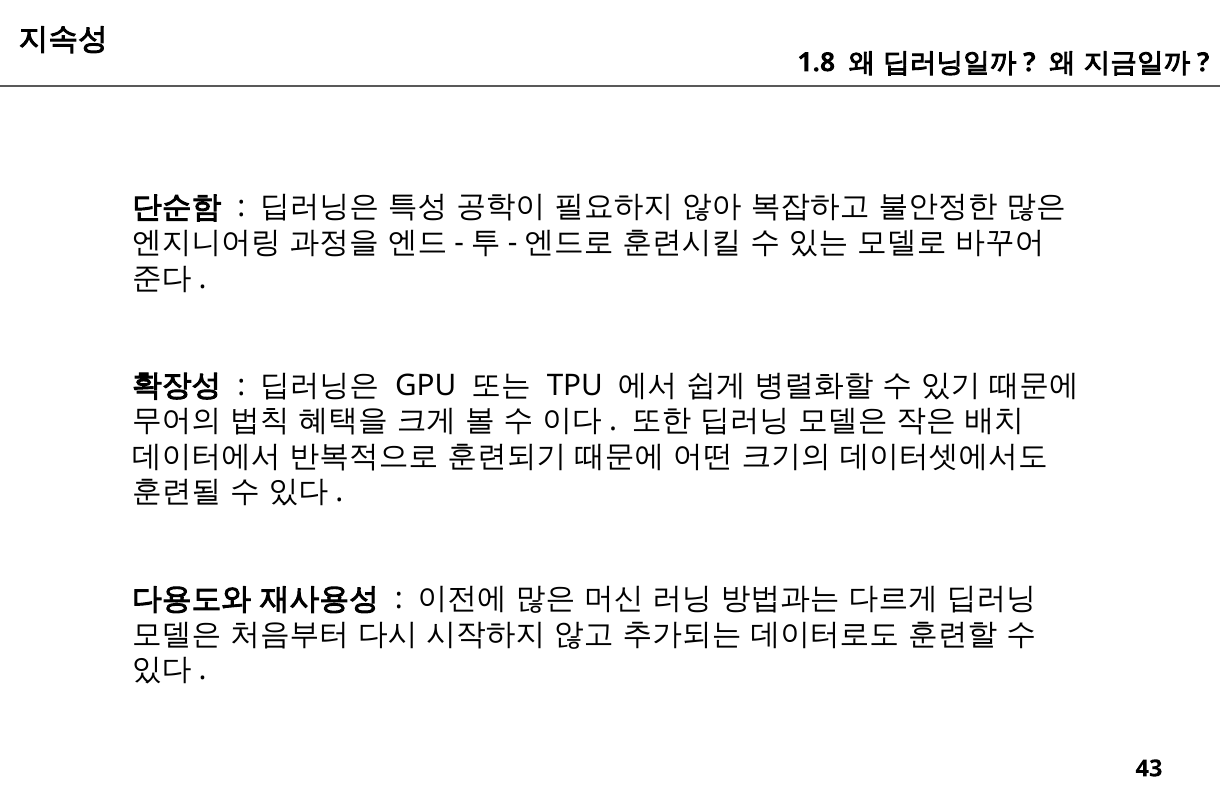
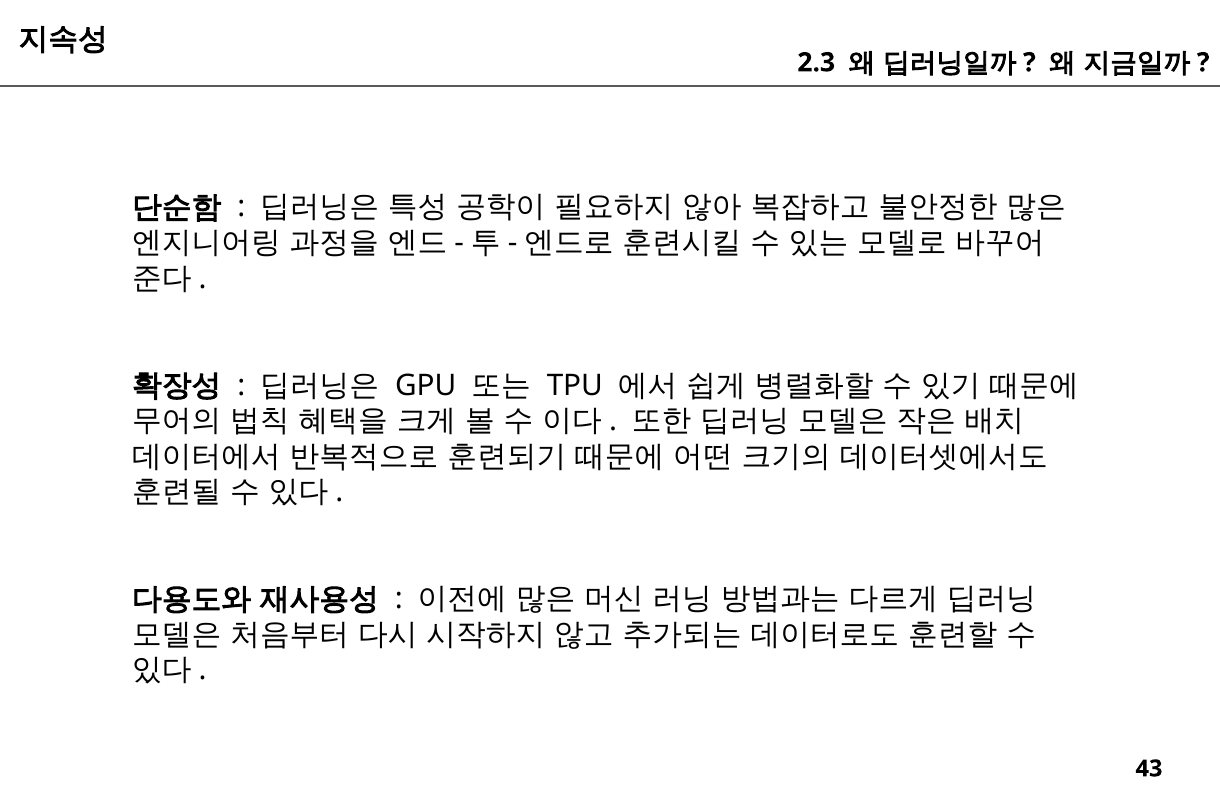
1.8: 1.8 -> 2.3
